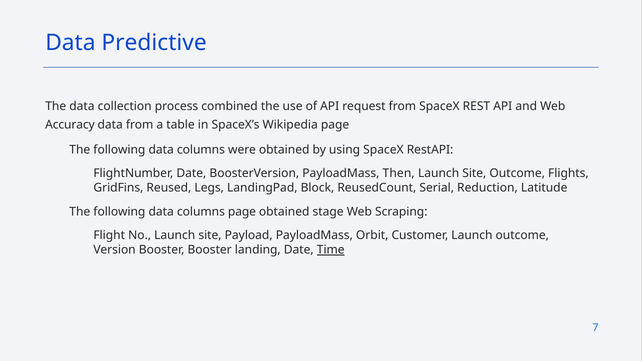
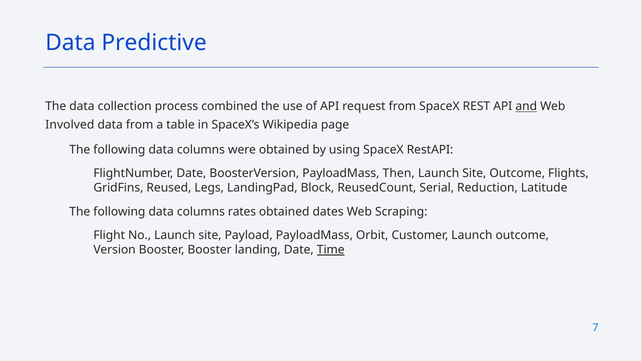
and underline: none -> present
Accuracy: Accuracy -> Involved
columns page: page -> rates
stage: stage -> dates
